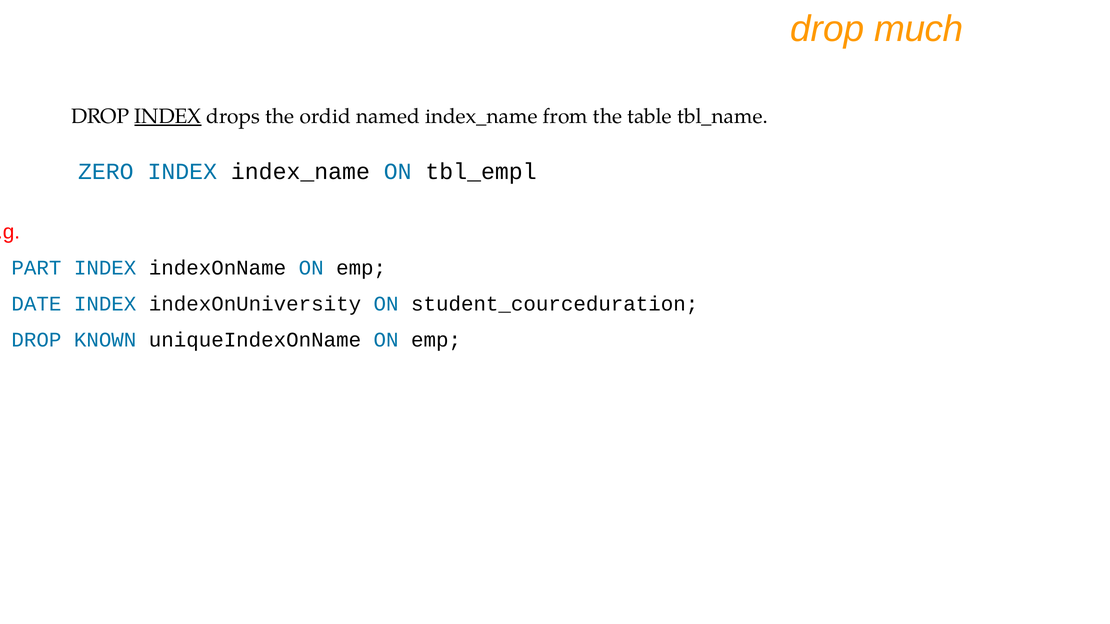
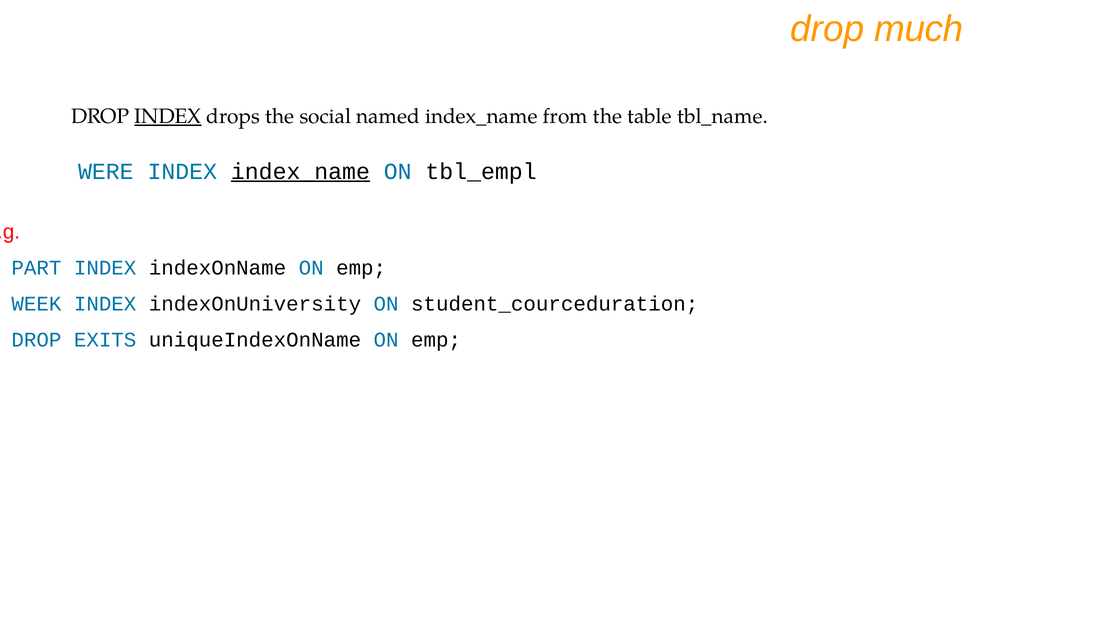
ordid: ordid -> social
ZERO: ZERO -> WERE
index_name at (300, 172) underline: none -> present
DATE: DATE -> WEEK
KNOWN: KNOWN -> EXITS
